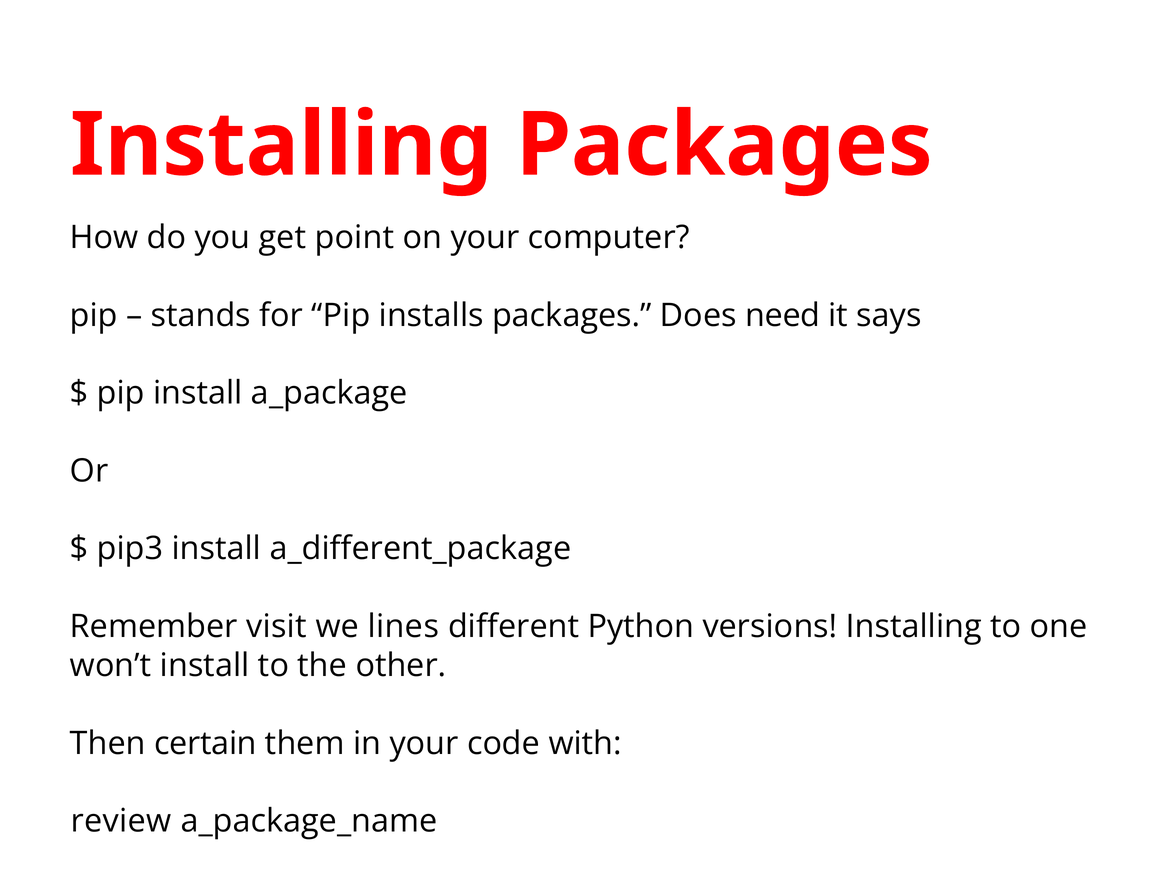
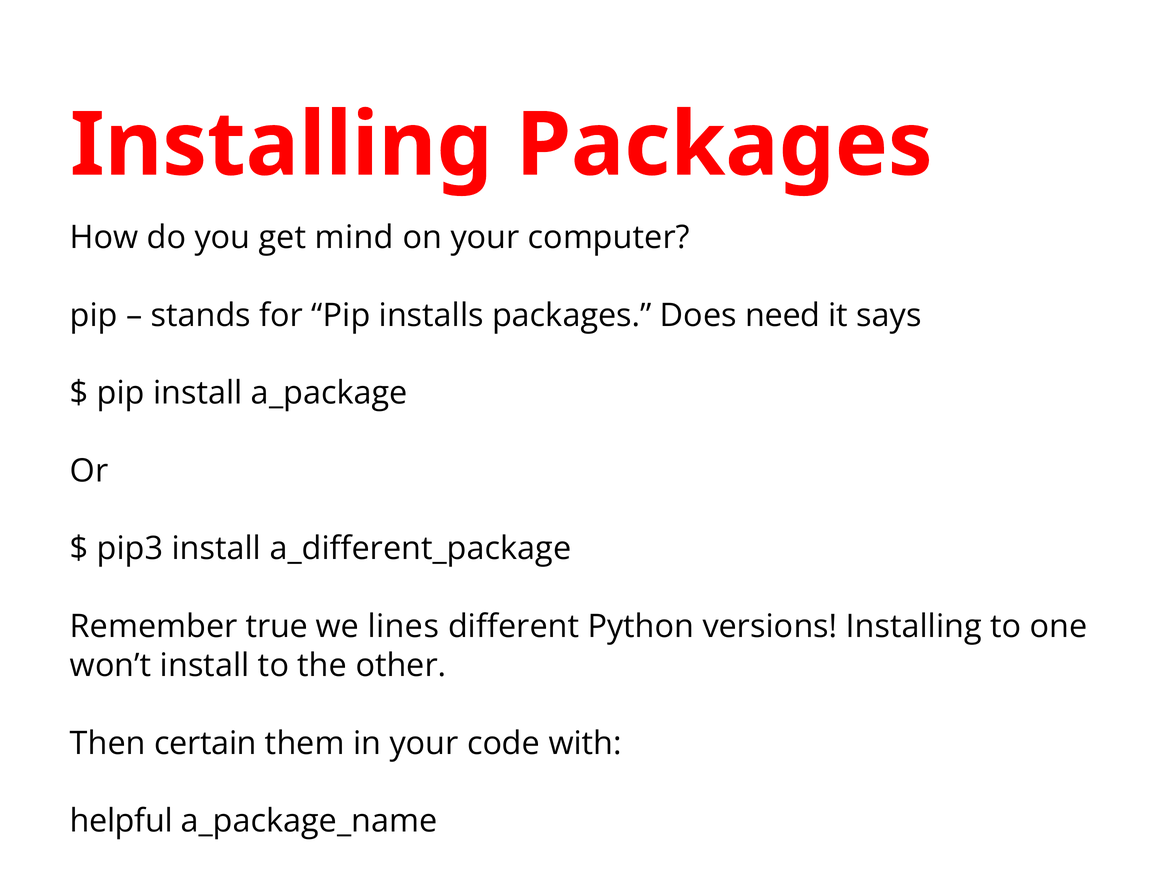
point: point -> mind
visit: visit -> true
review: review -> helpful
